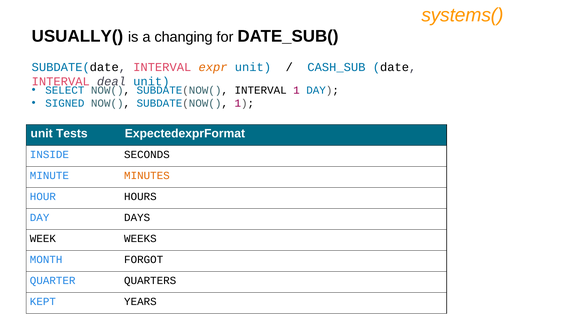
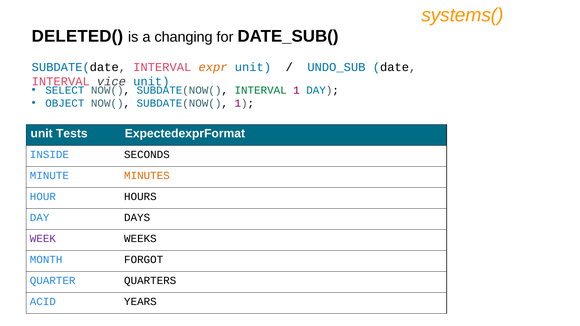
USUALLY(: USUALLY( -> DELETED(
CASH_SUB: CASH_SUB -> UNDO_SUB
deal: deal -> vice
INTERVAL at (261, 90) colour: black -> green
SIGNED: SIGNED -> OBJECT
WEEK colour: black -> purple
KEPT: KEPT -> ACID
